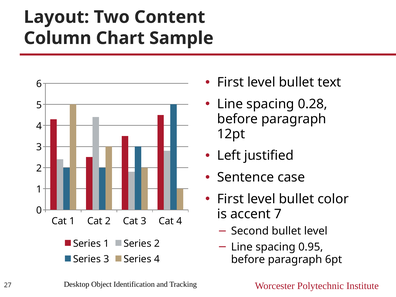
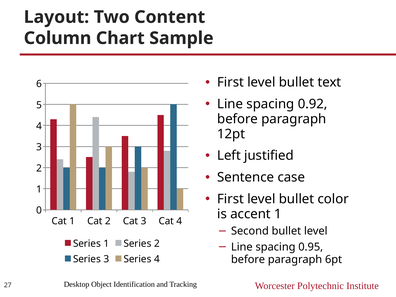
0.28: 0.28 -> 0.92
accent 7: 7 -> 1
